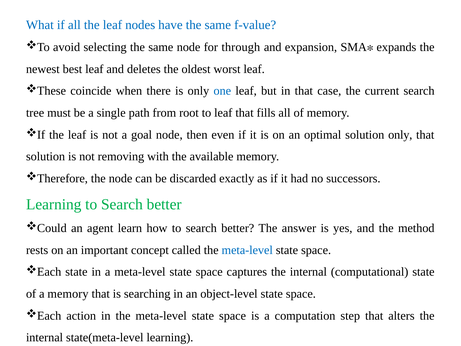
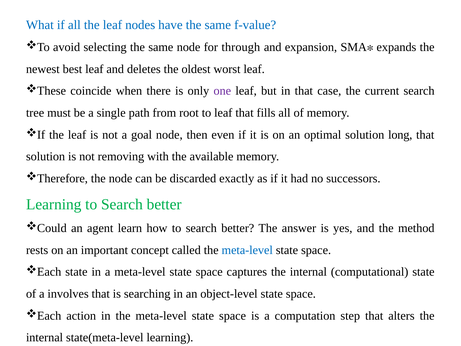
one colour: blue -> purple
solution only: only -> long
a memory: memory -> involves
